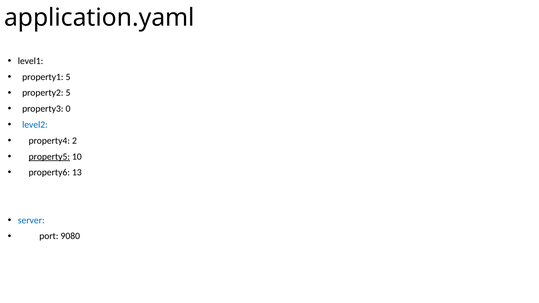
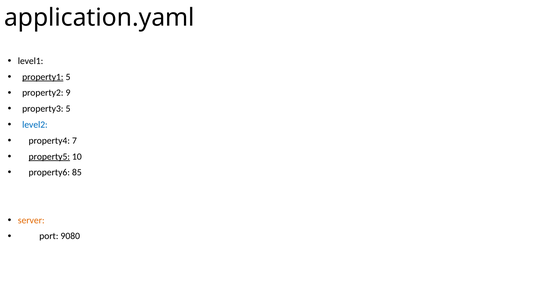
property1 underline: none -> present
property2 5: 5 -> 9
property3 0: 0 -> 5
2: 2 -> 7
13: 13 -> 85
server colour: blue -> orange
